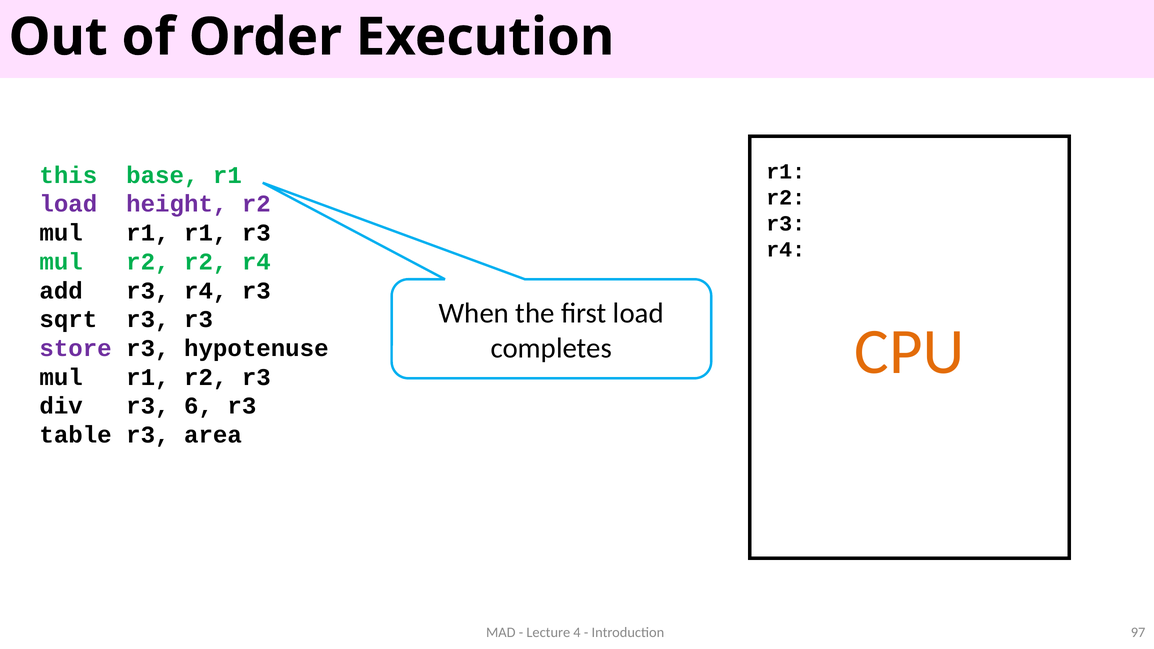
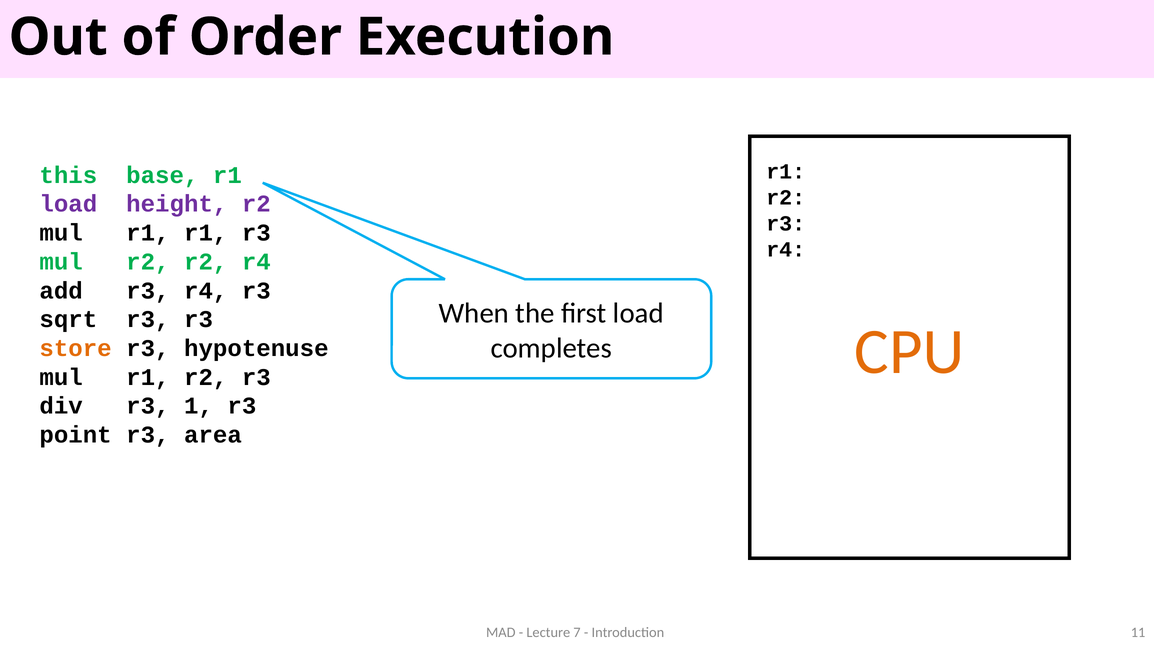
store colour: purple -> orange
6: 6 -> 1
table: table -> point
4: 4 -> 7
97: 97 -> 11
